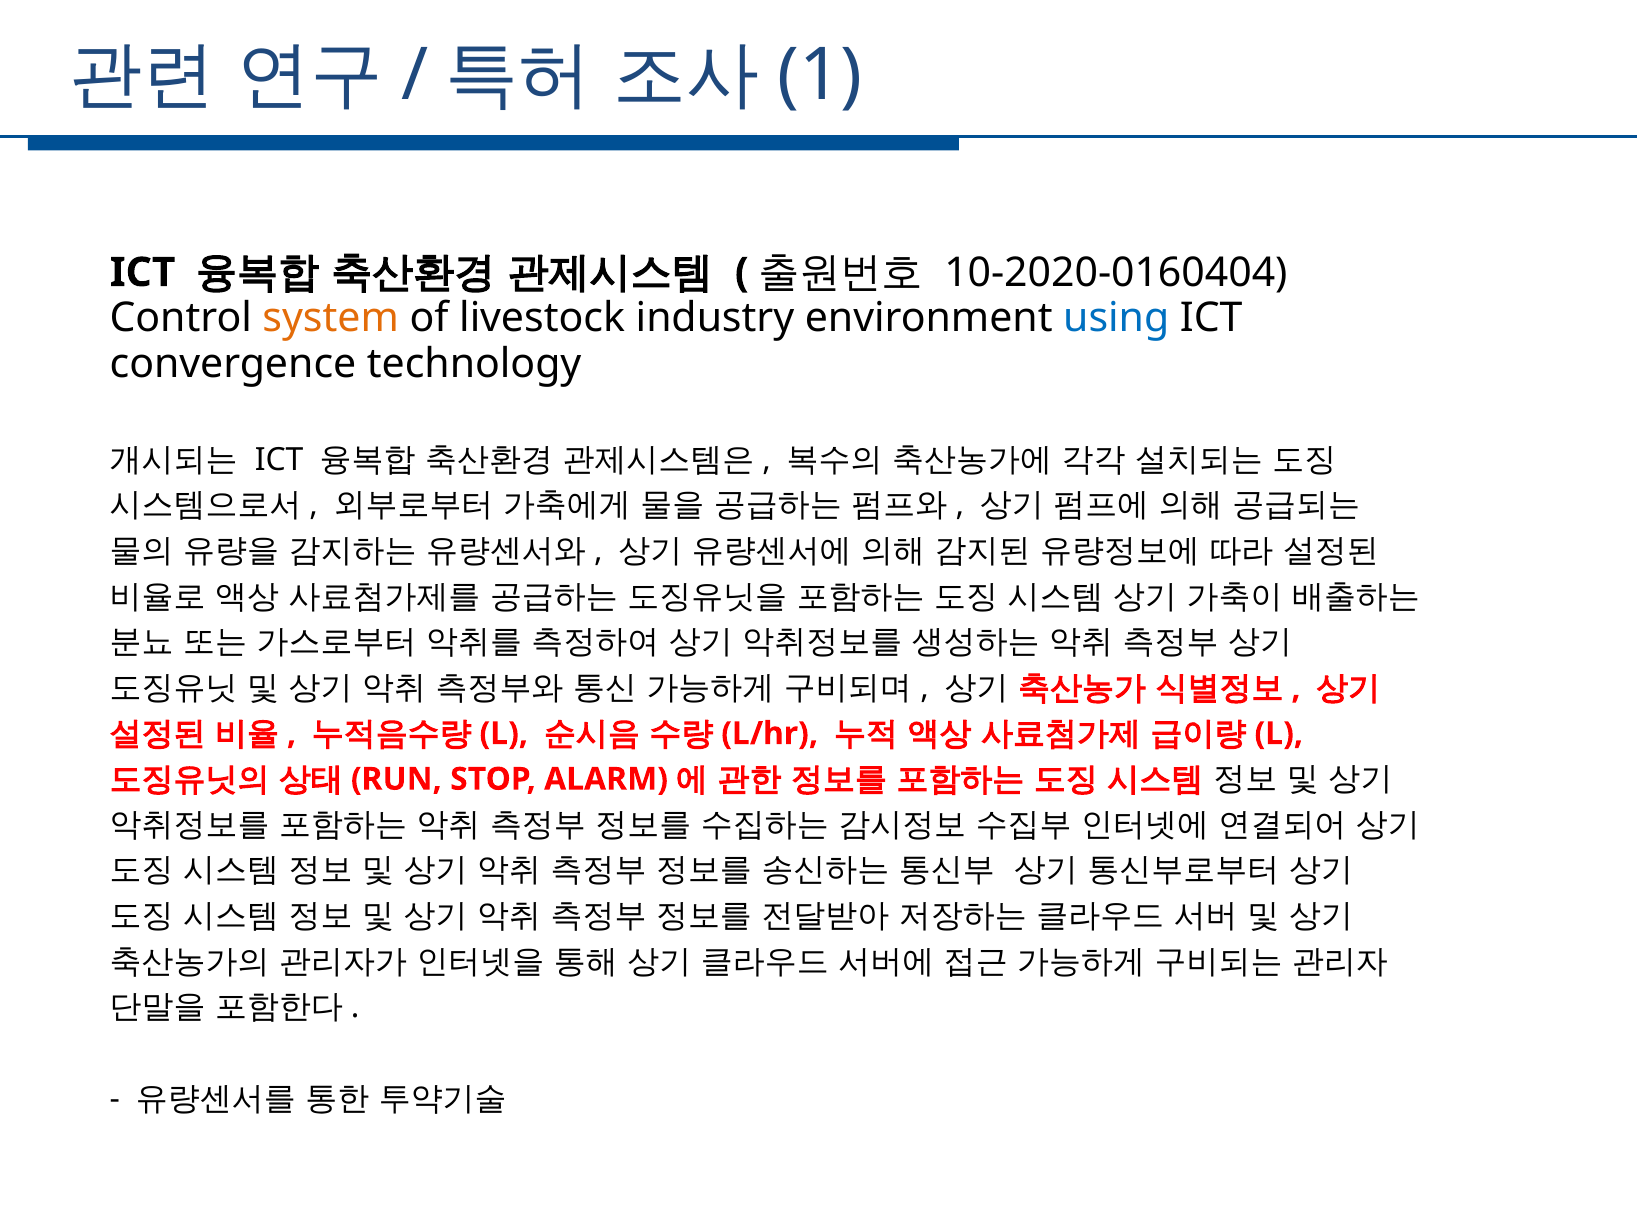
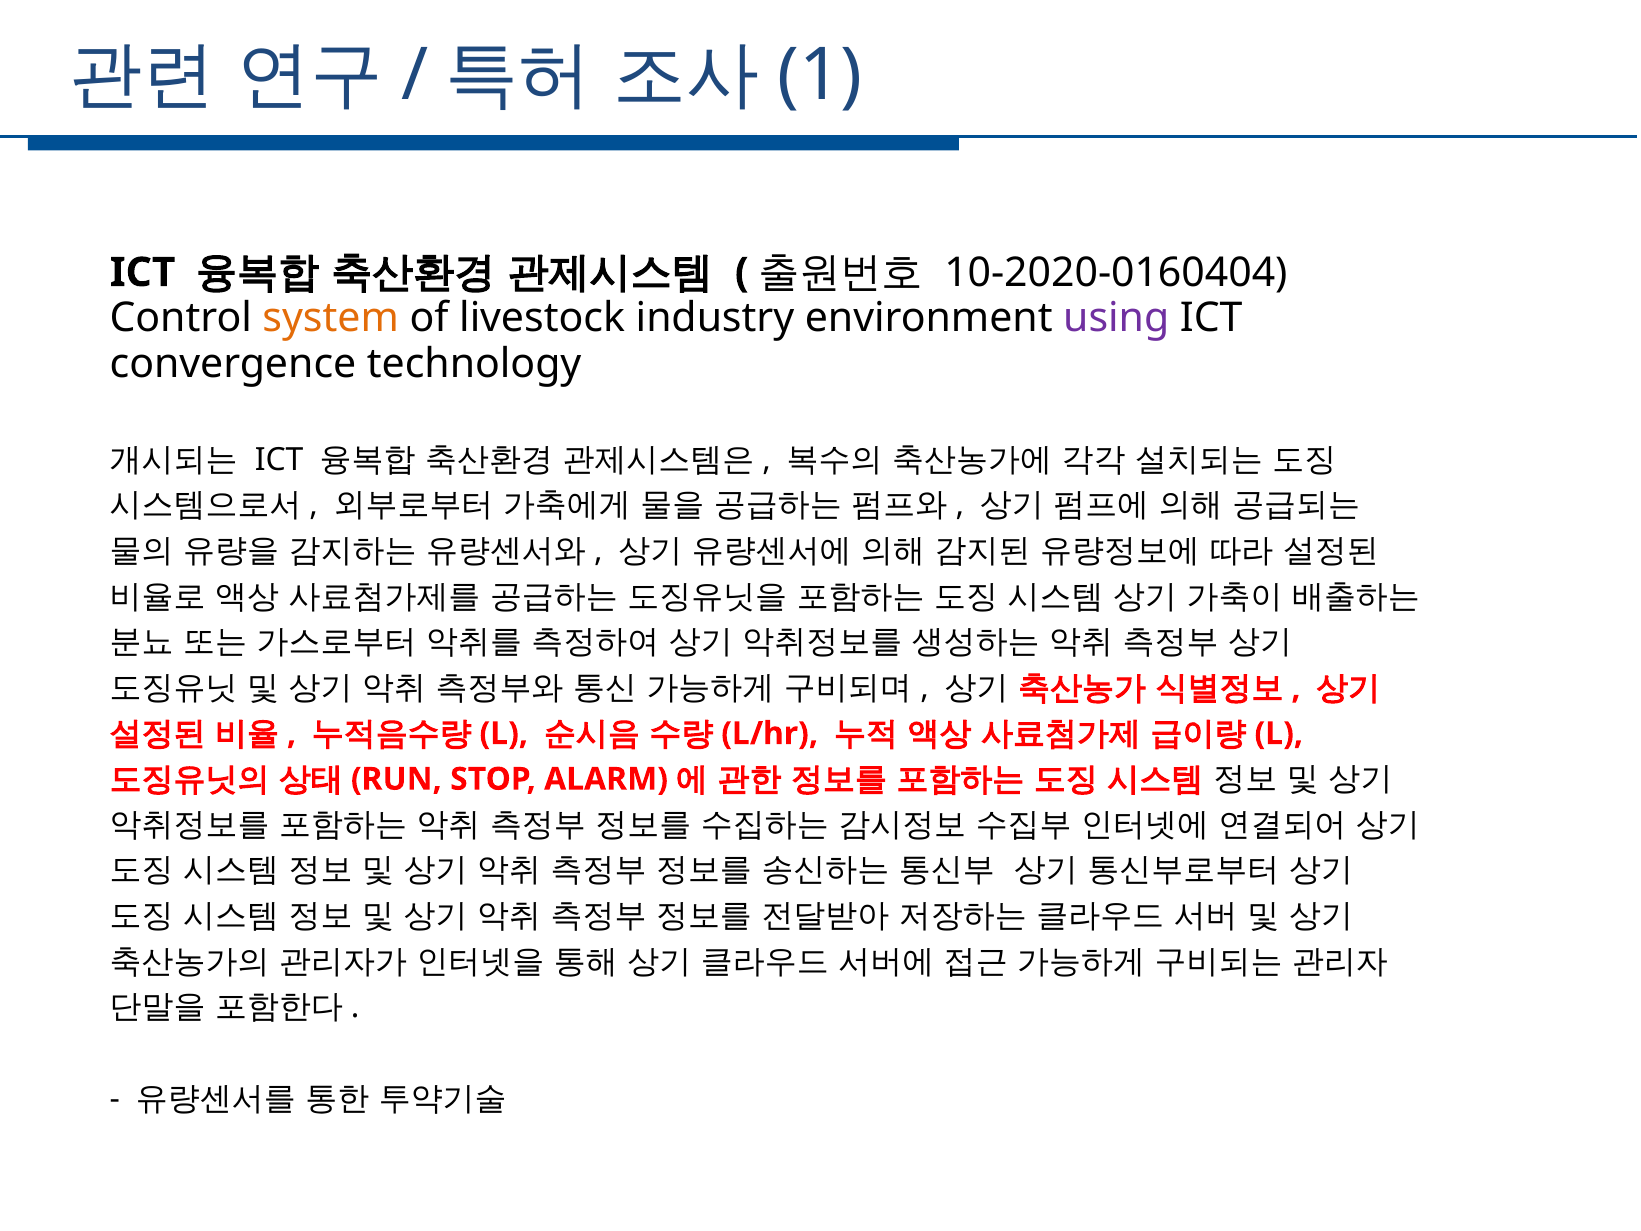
using colour: blue -> purple
